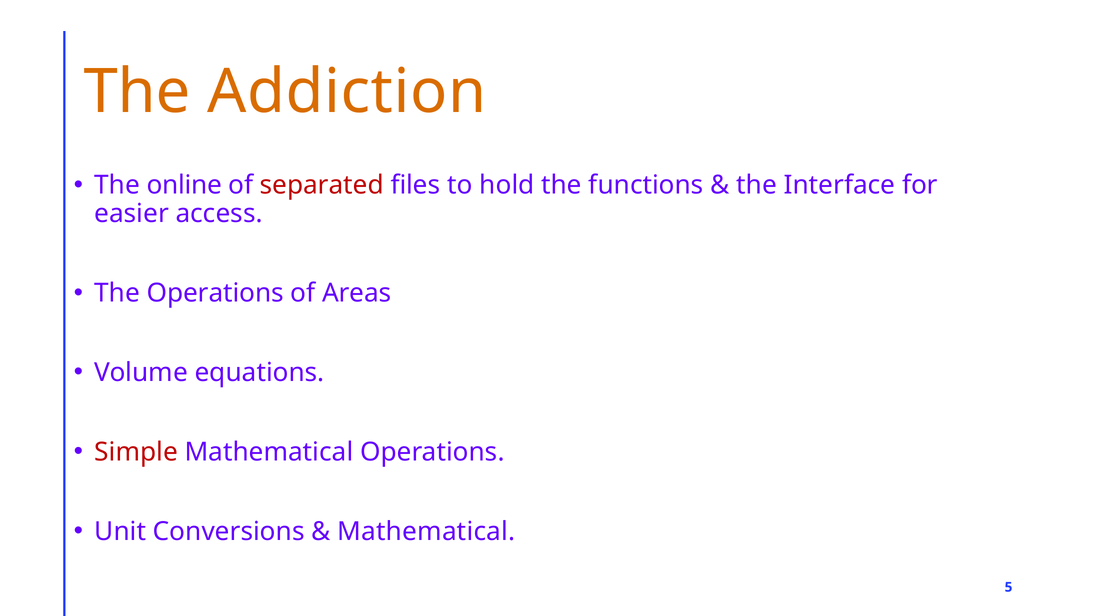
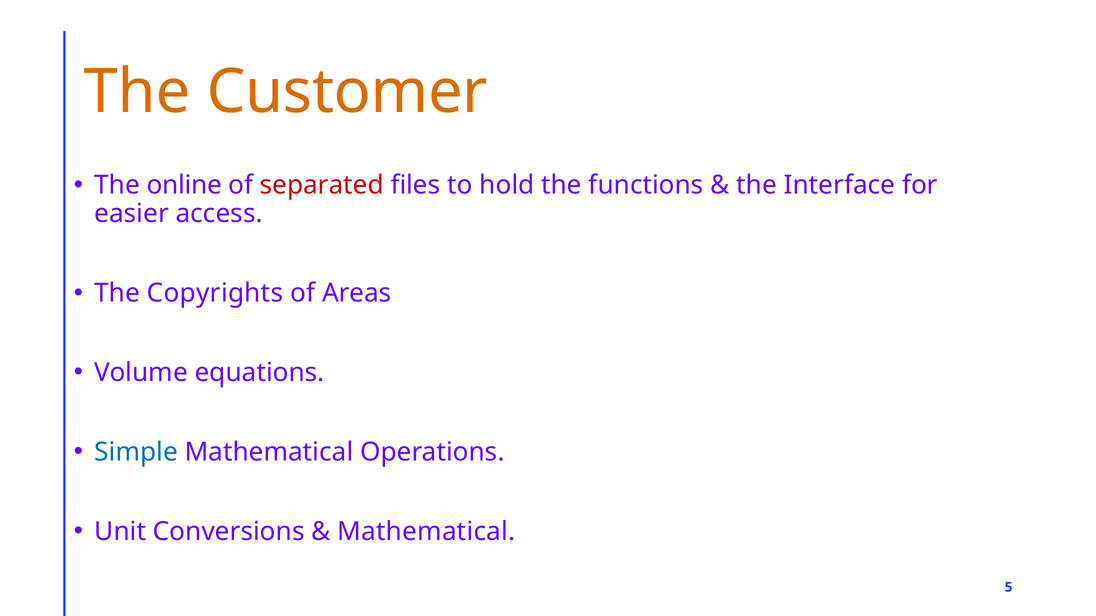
Addiction: Addiction -> Customer
The Operations: Operations -> Copyrights
Simple colour: red -> blue
